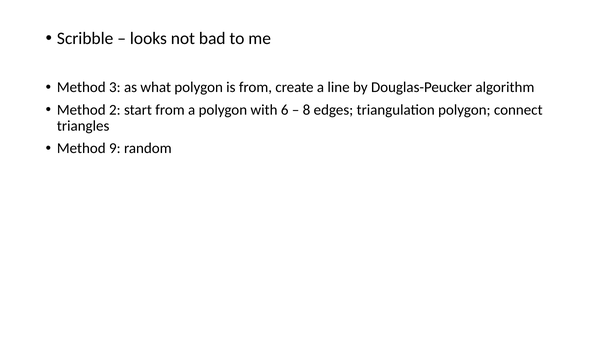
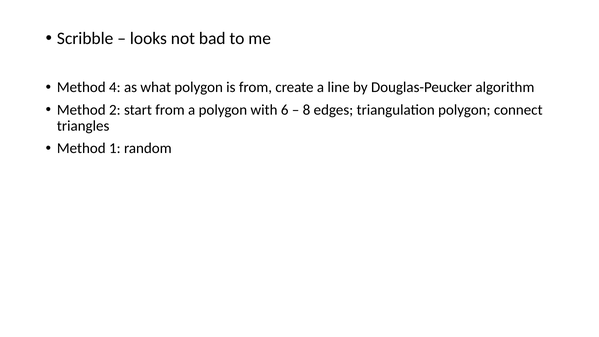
3: 3 -> 4
9: 9 -> 1
